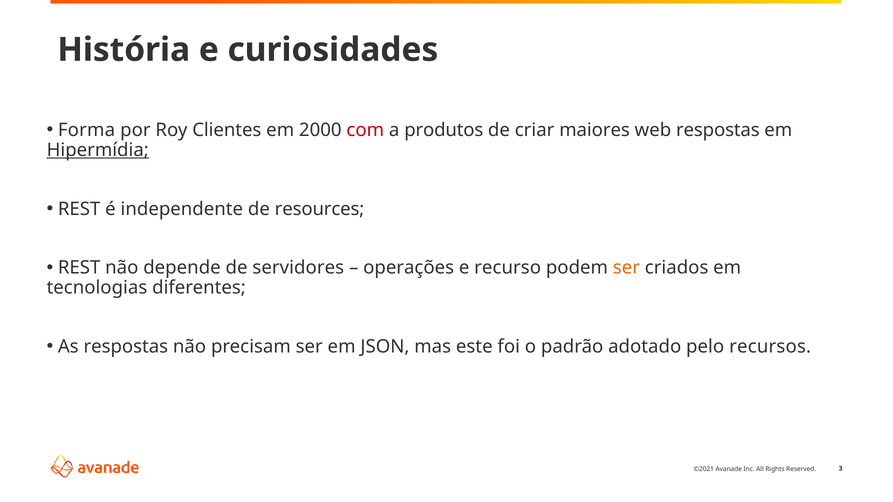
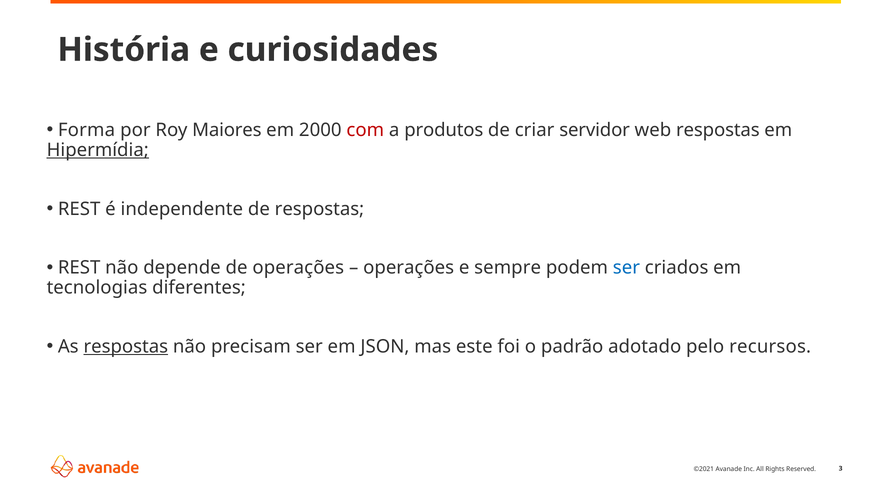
Clientes: Clientes -> Maiores
maiores: maiores -> servidor
de resources: resources -> respostas
de servidores: servidores -> operações
recurso: recurso -> sempre
ser at (626, 268) colour: orange -> blue
respostas at (126, 347) underline: none -> present
